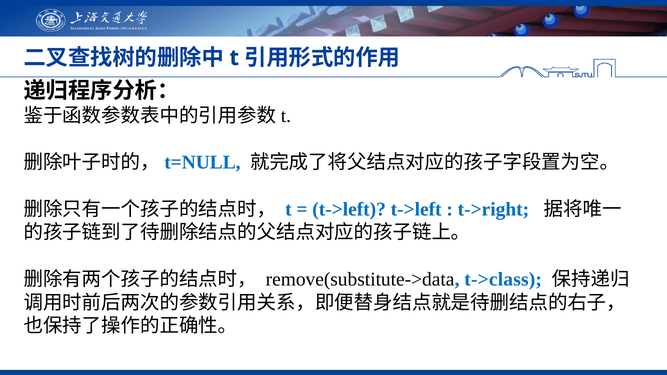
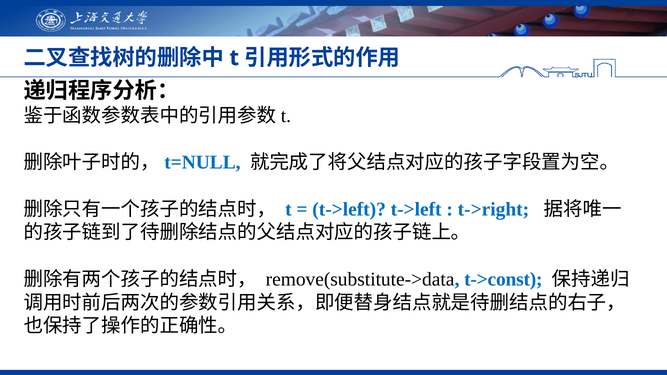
t->class: t->class -> t->const
